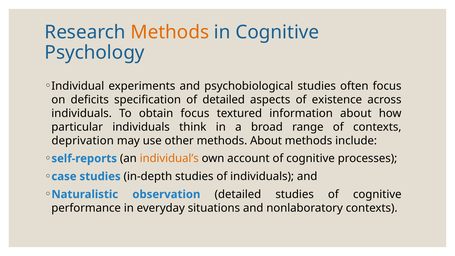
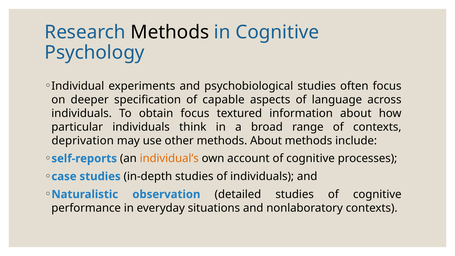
Methods at (170, 32) colour: orange -> black
deficits: deficits -> deeper
of detailed: detailed -> capable
existence: existence -> language
